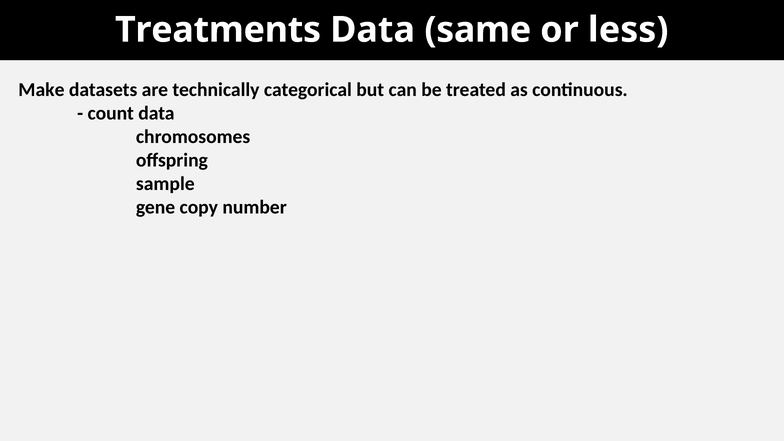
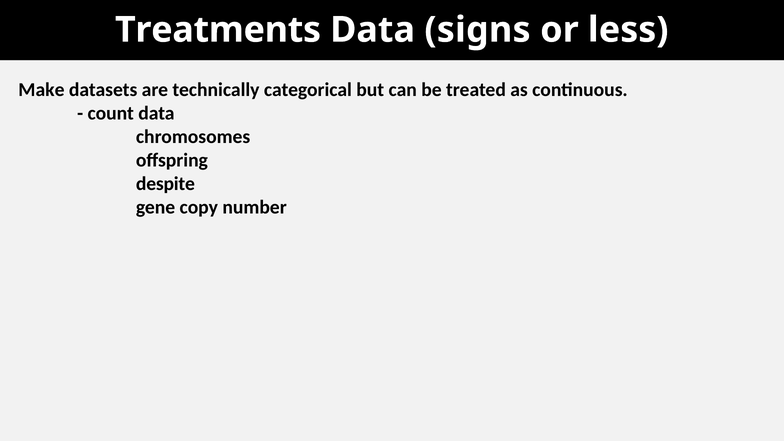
same: same -> signs
sample: sample -> despite
